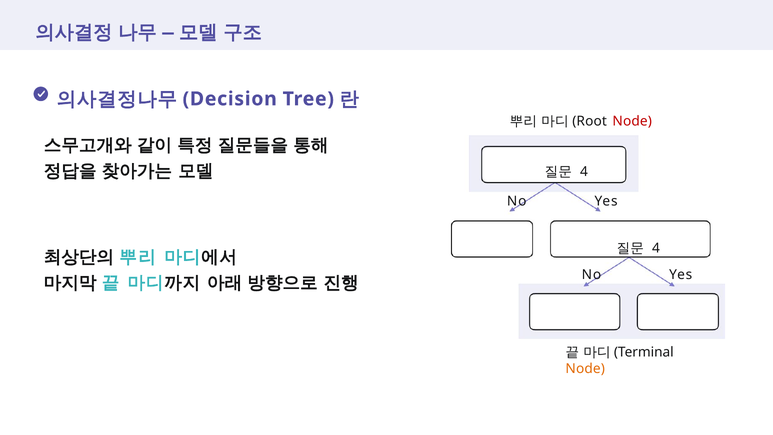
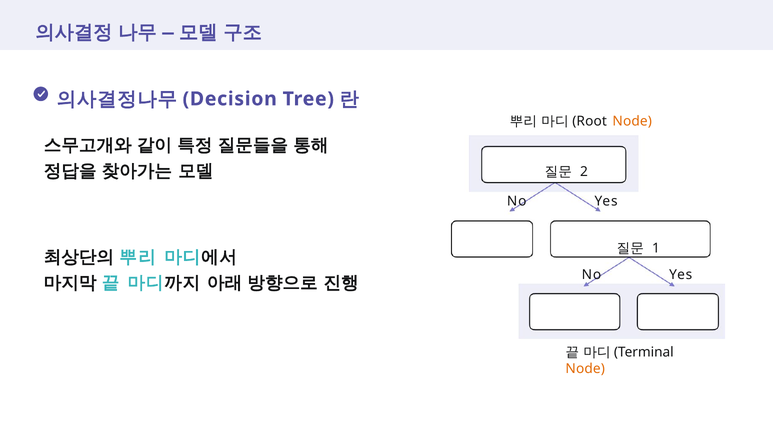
Node at (632, 121) colour: red -> orange
4 at (584, 172): 4 -> 2
4 at (656, 248): 4 -> 1
